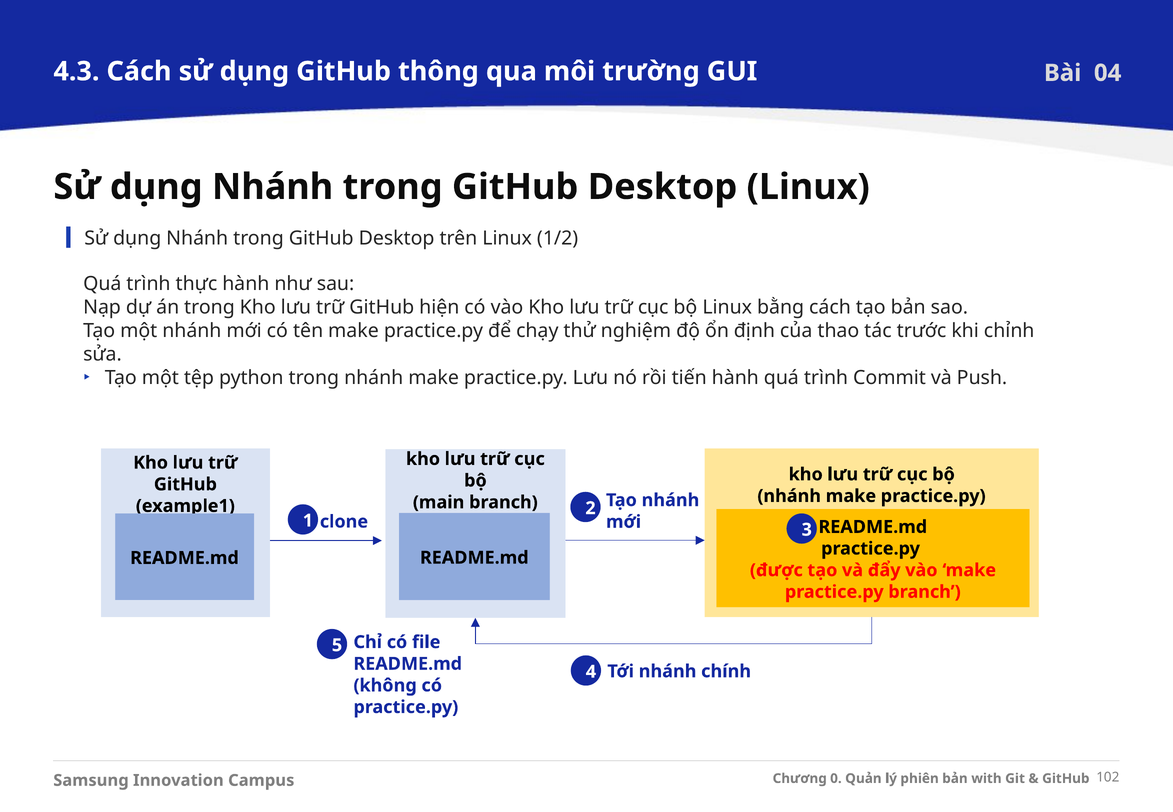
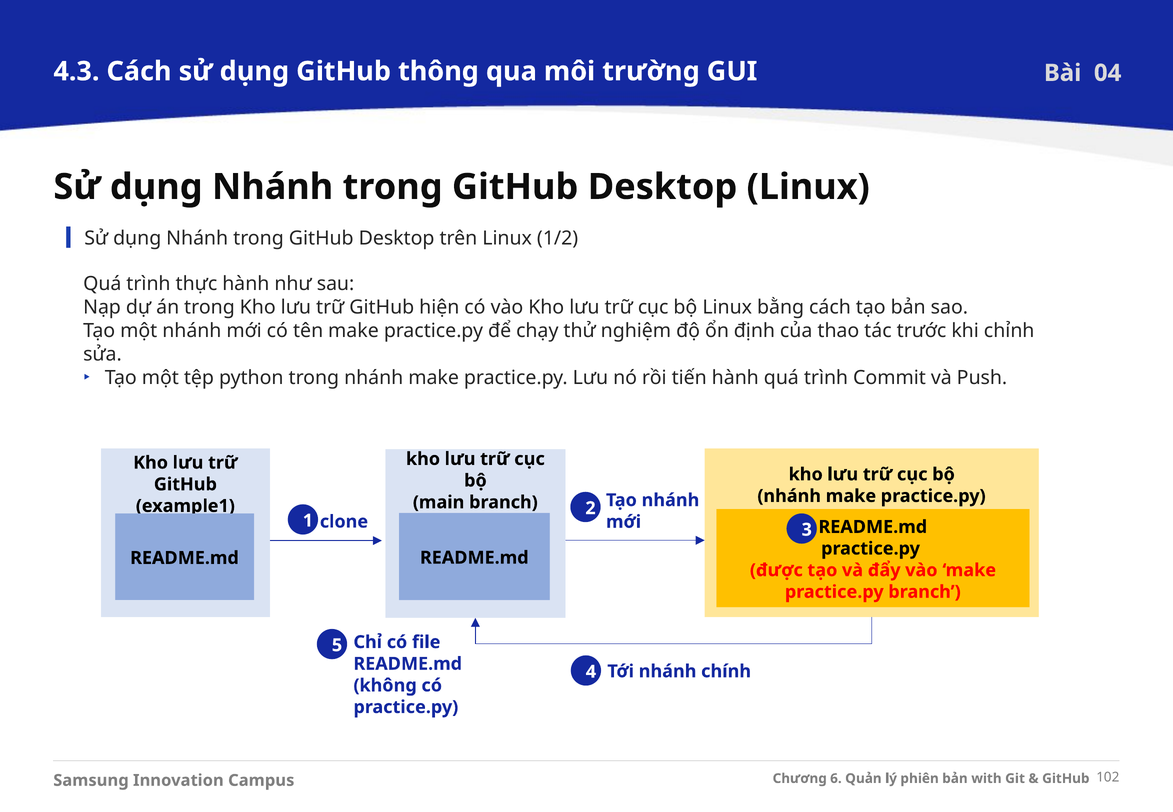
0: 0 -> 6
